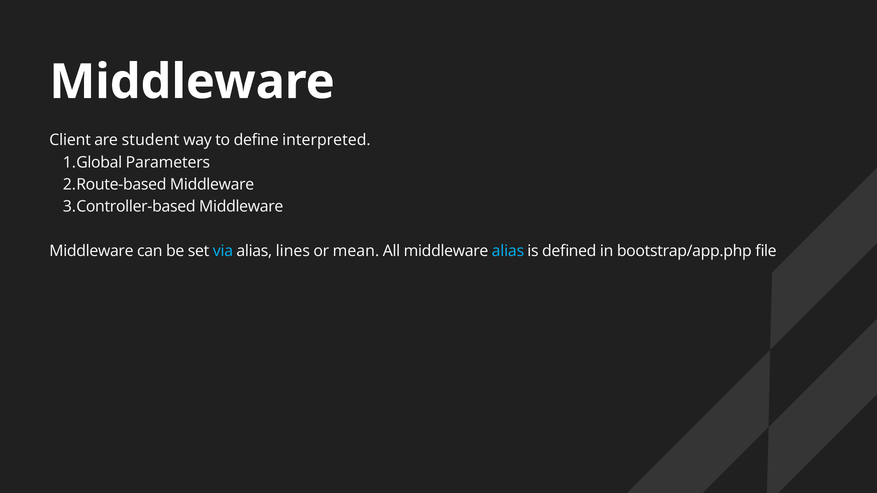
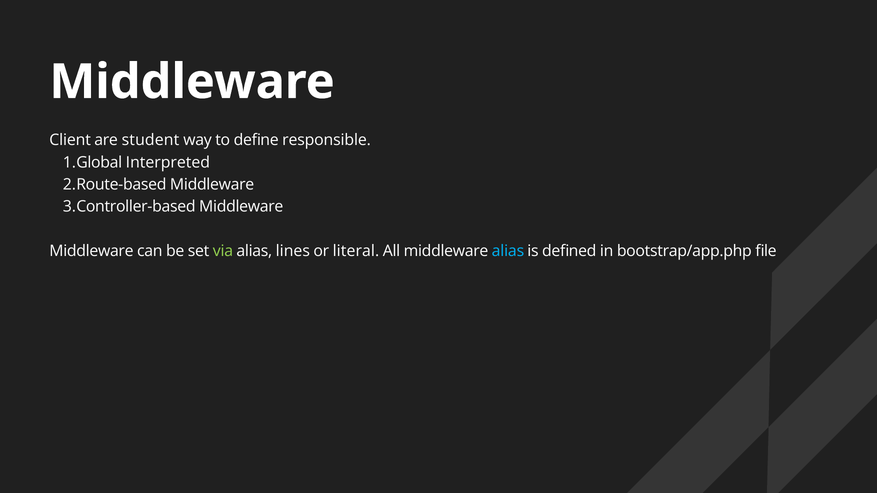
interpreted: interpreted -> responsible
Parameters: Parameters -> Interpreted
via colour: light blue -> light green
mean: mean -> literal
